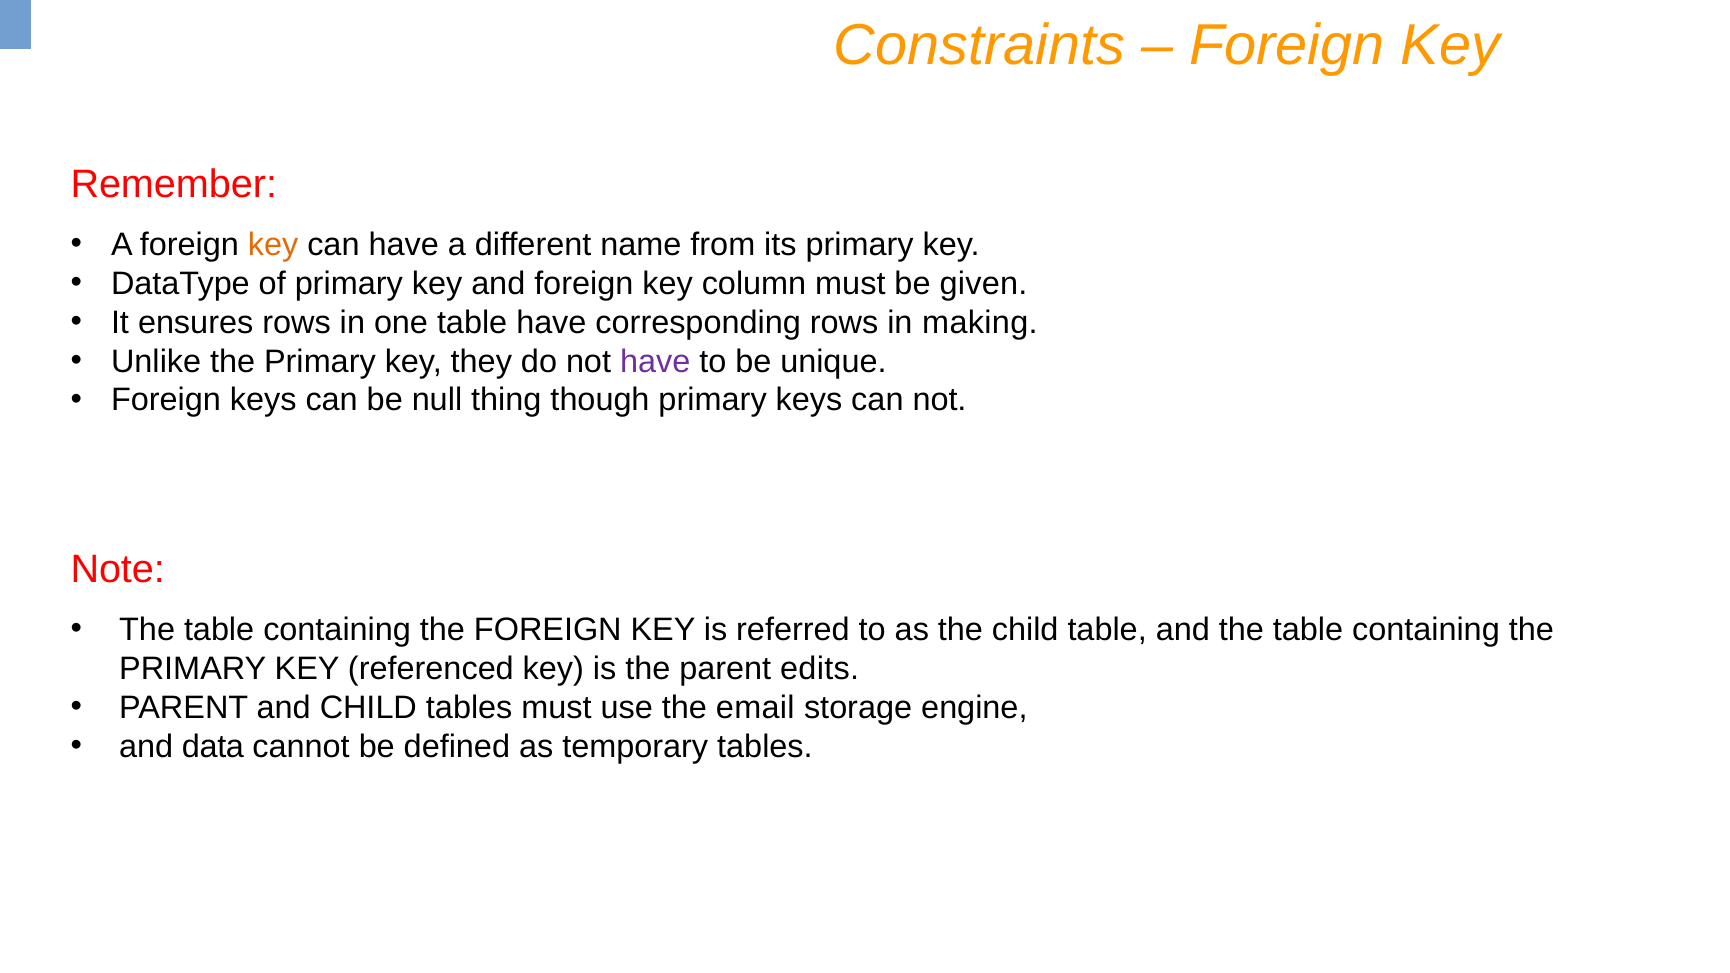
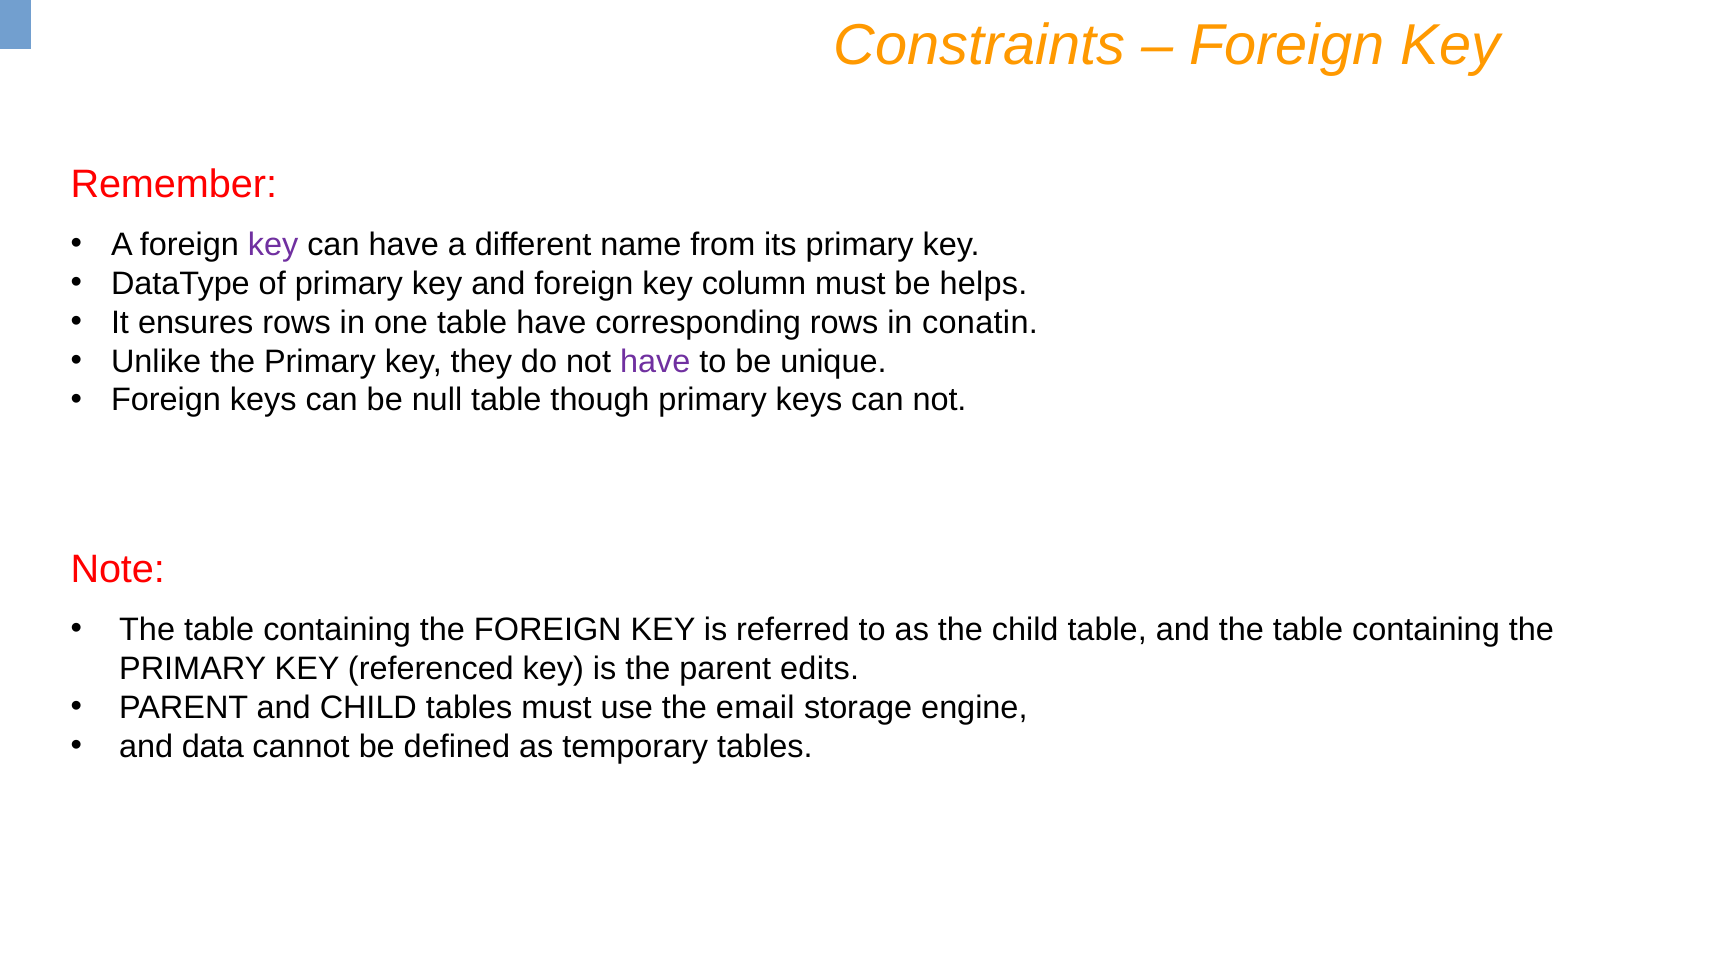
key at (273, 245) colour: orange -> purple
given: given -> helps
making: making -> conatin
null thing: thing -> table
